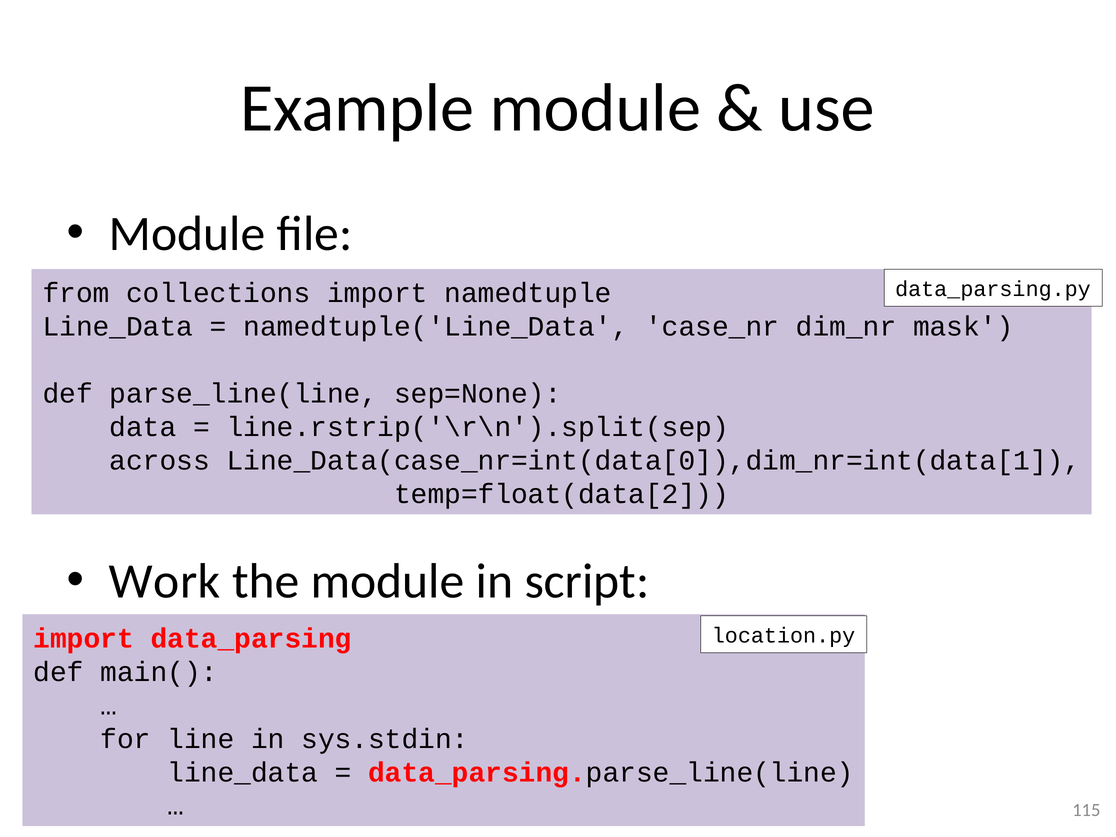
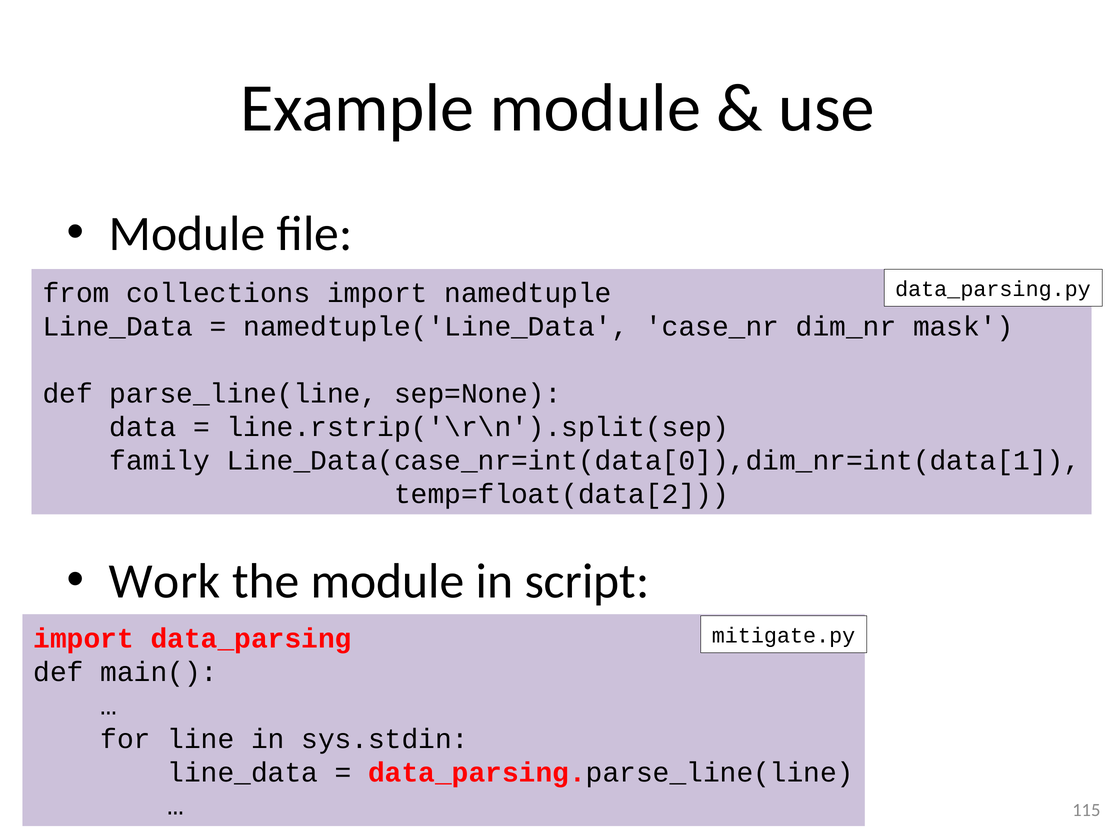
across: across -> family
location.py: location.py -> mitigate.py
